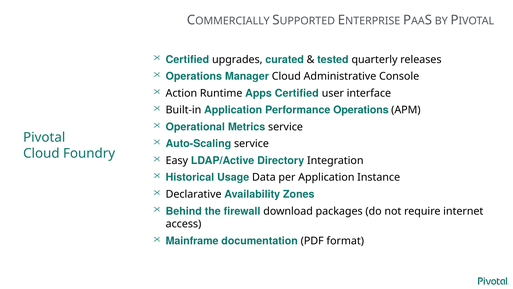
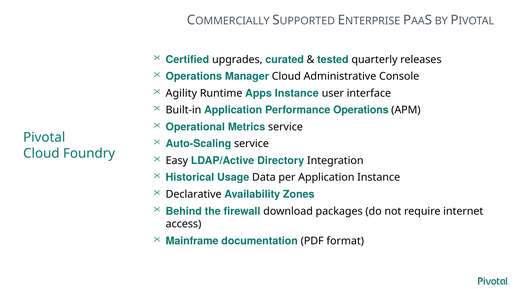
Action: Action -> Agility
Apps Certified: Certified -> Instance
